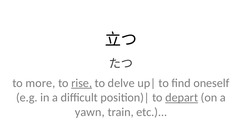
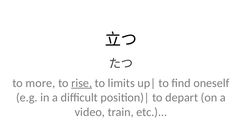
delve: delve -> limits
depart underline: present -> none
yawn: yawn -> video
